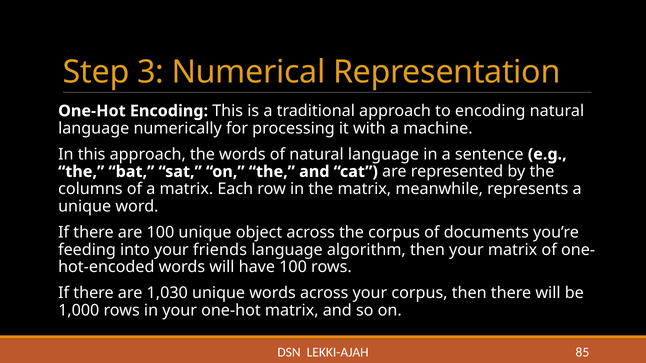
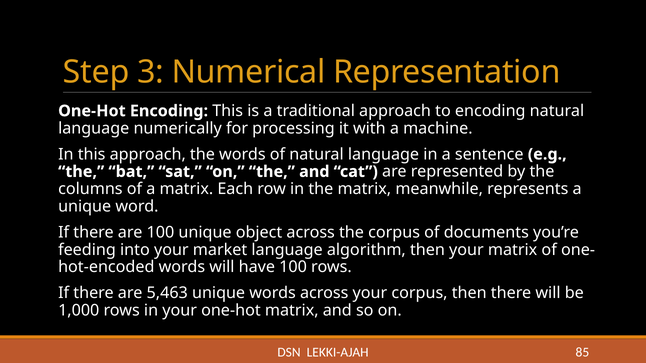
friends: friends -> market
1,030: 1,030 -> 5,463
